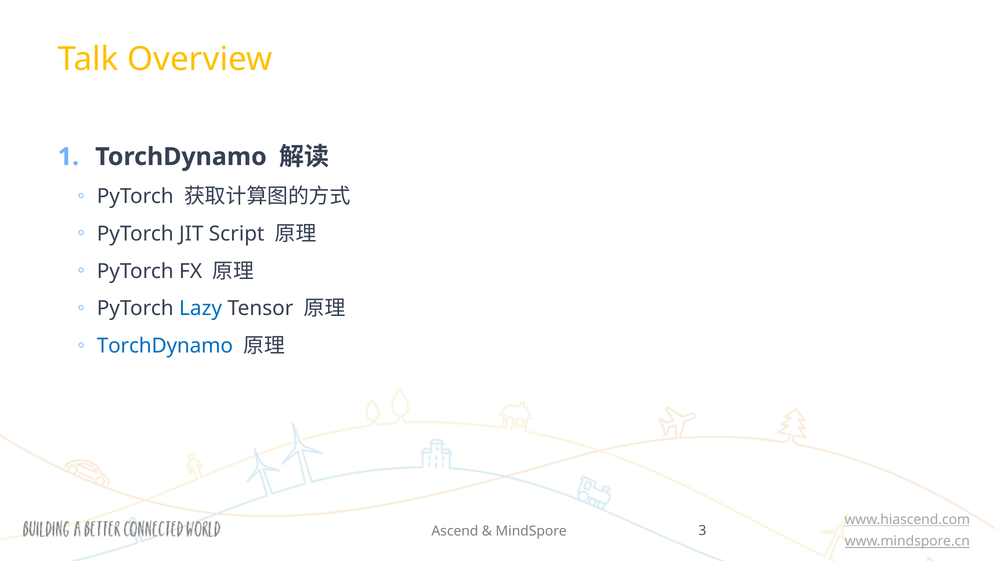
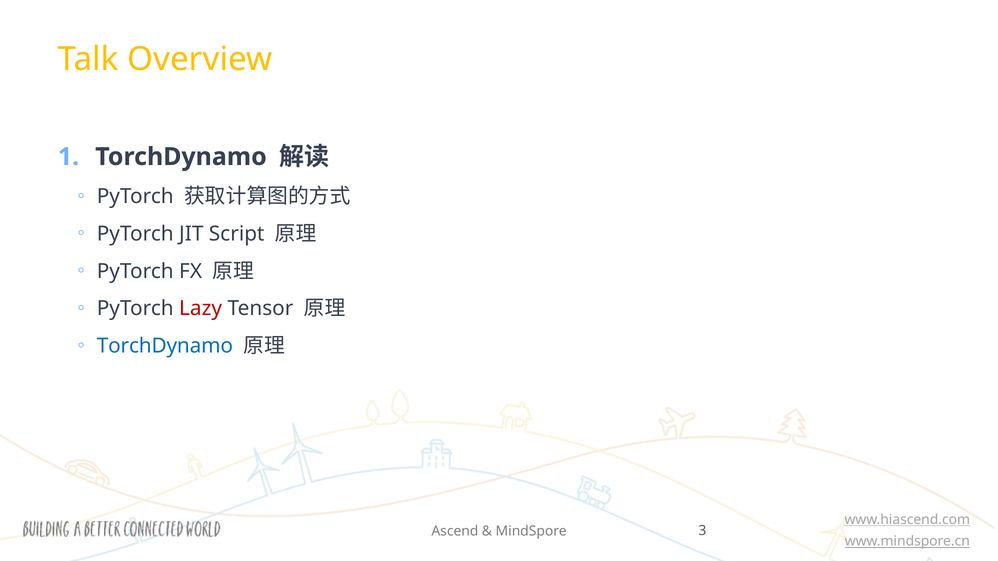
Lazy colour: blue -> red
